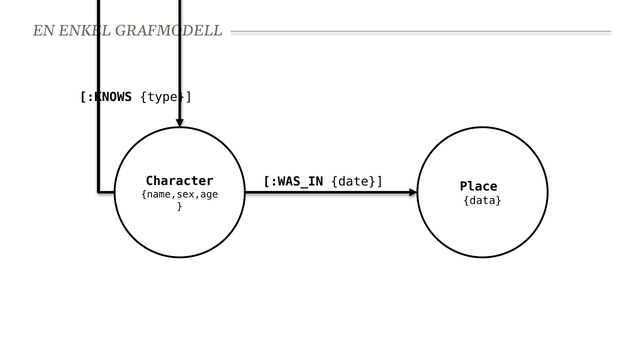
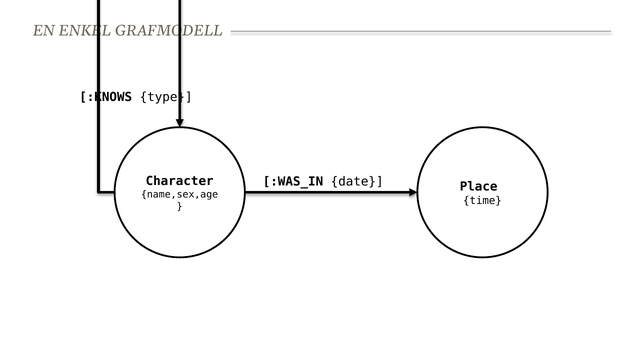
data: data -> time
